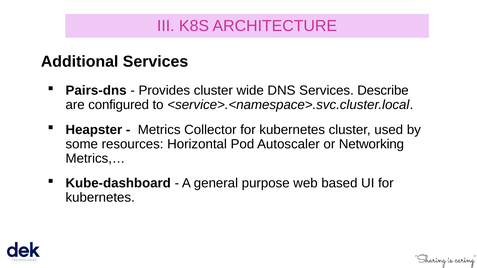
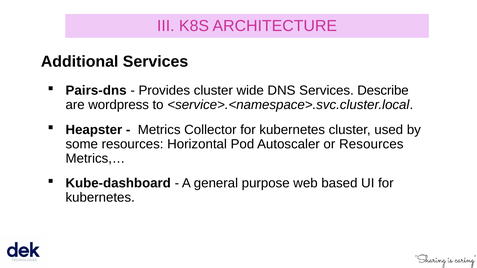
configured: configured -> wordpress
or Networking: Networking -> Resources
